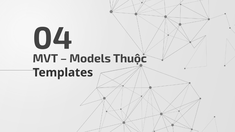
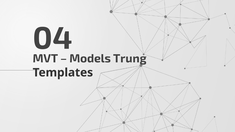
Thuộc: Thuộc -> Trung
